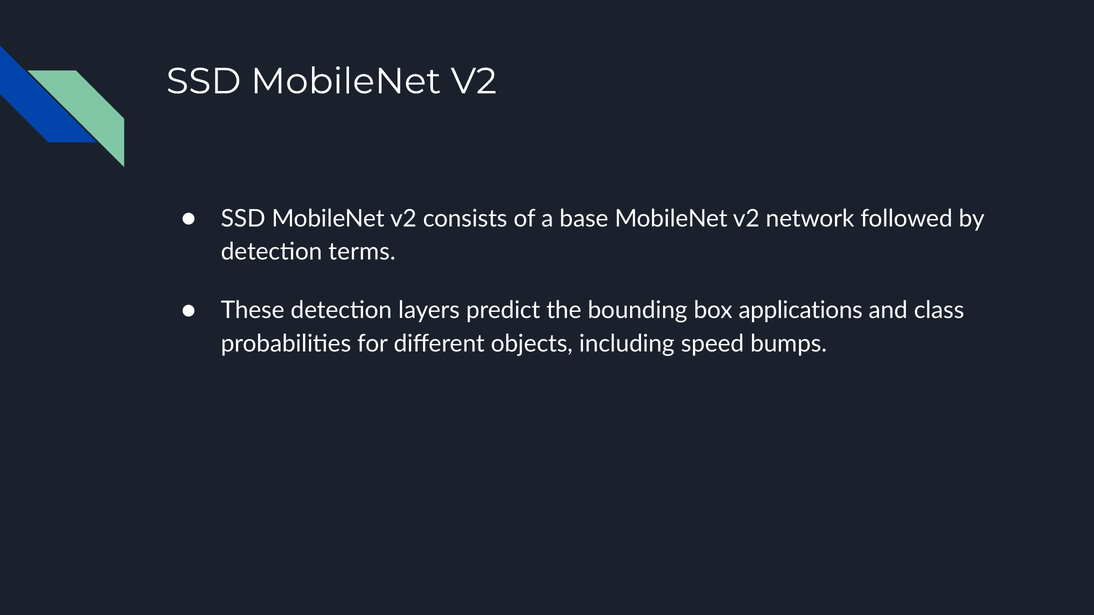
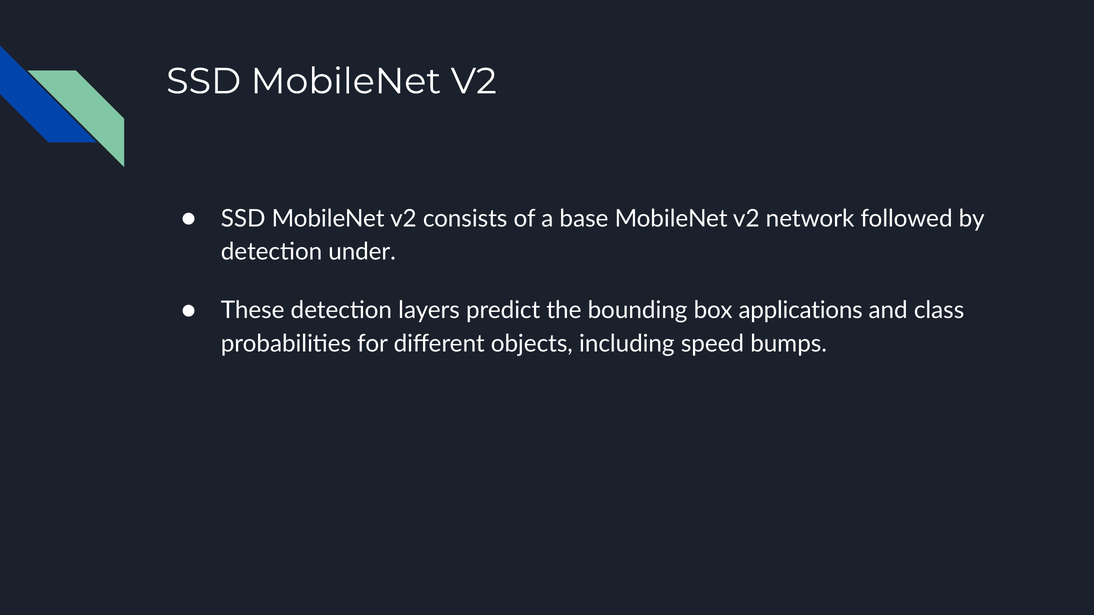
terms: terms -> under
